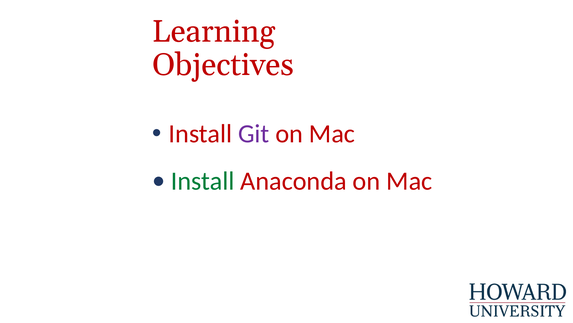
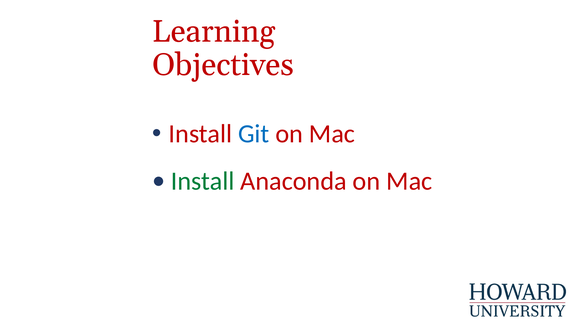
Git colour: purple -> blue
